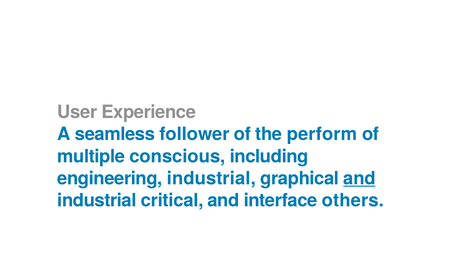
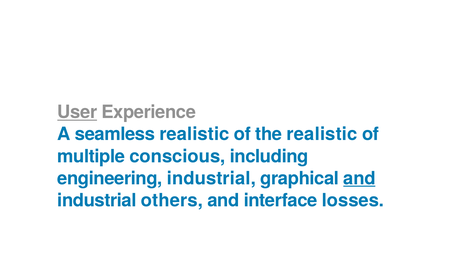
User underline: none -> present
seamless follower: follower -> realistic
the perform: perform -> realistic
critical: critical -> others
others: others -> losses
